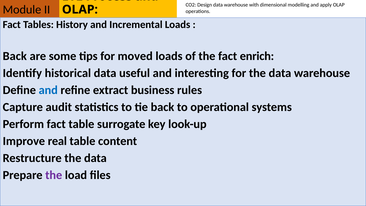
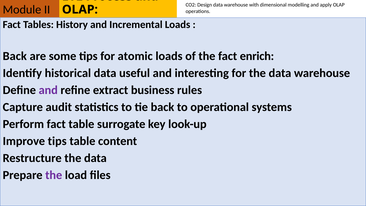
moved: moved -> atomic
and at (48, 90) colour: blue -> purple
Improve real: real -> tips
